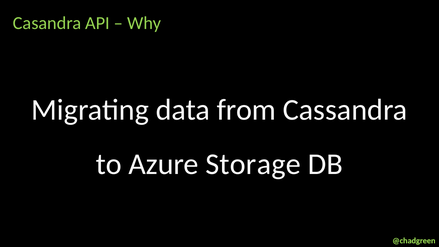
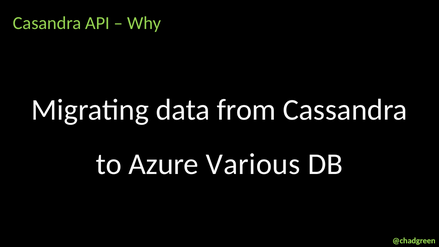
Storage: Storage -> Various
